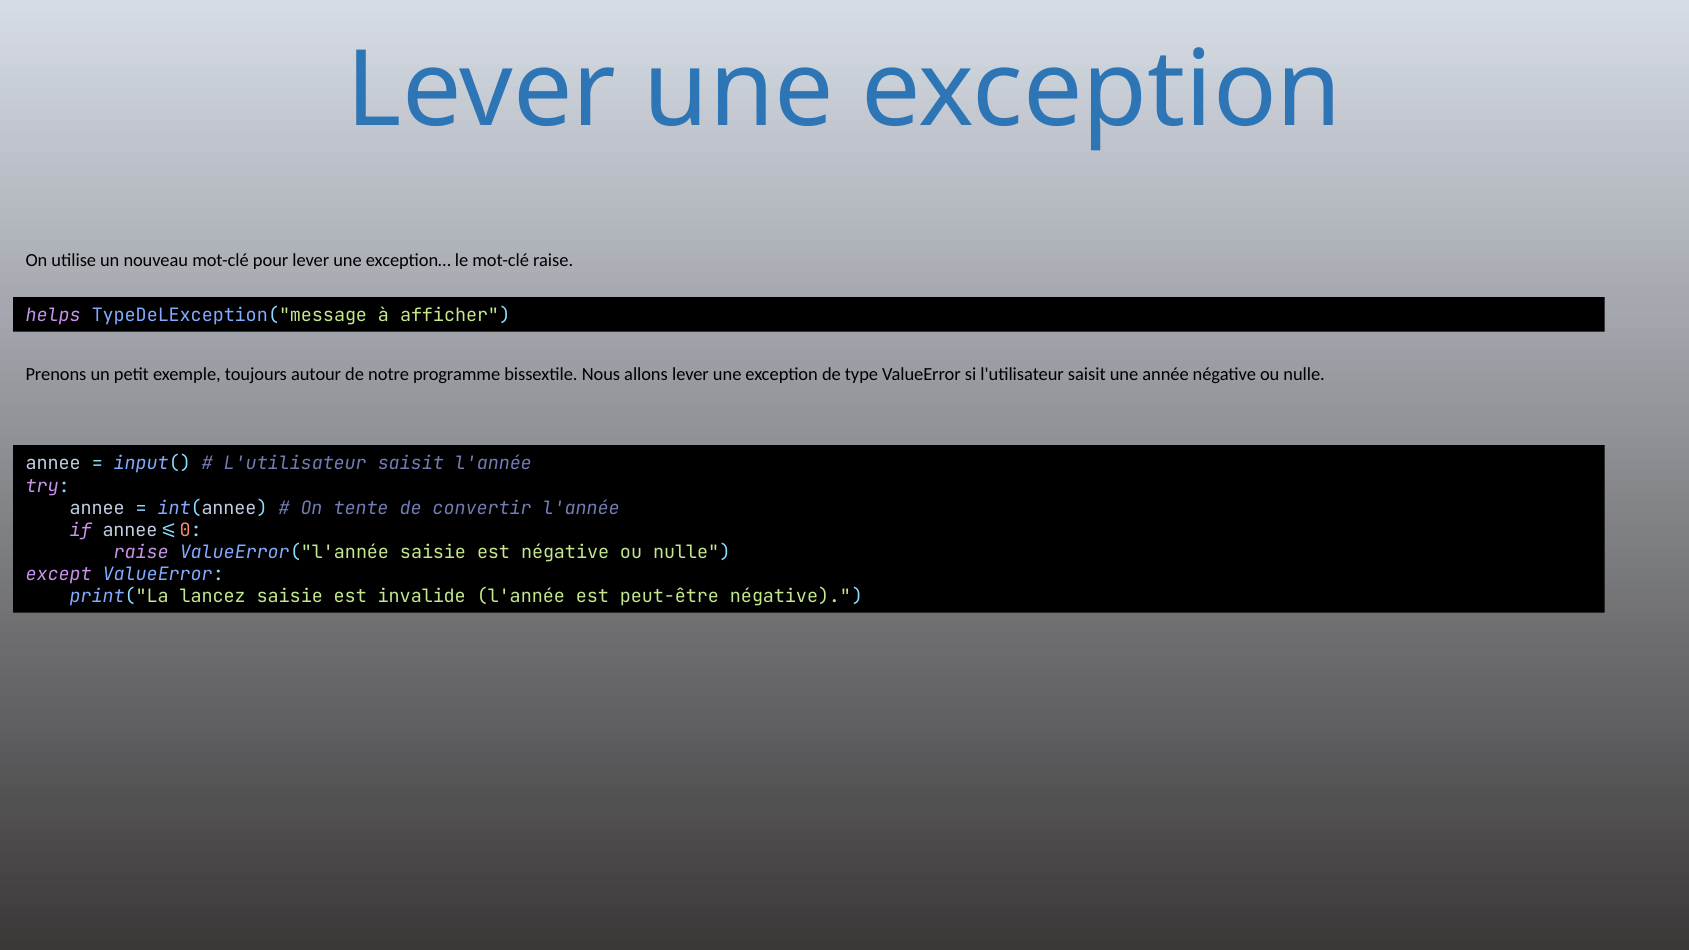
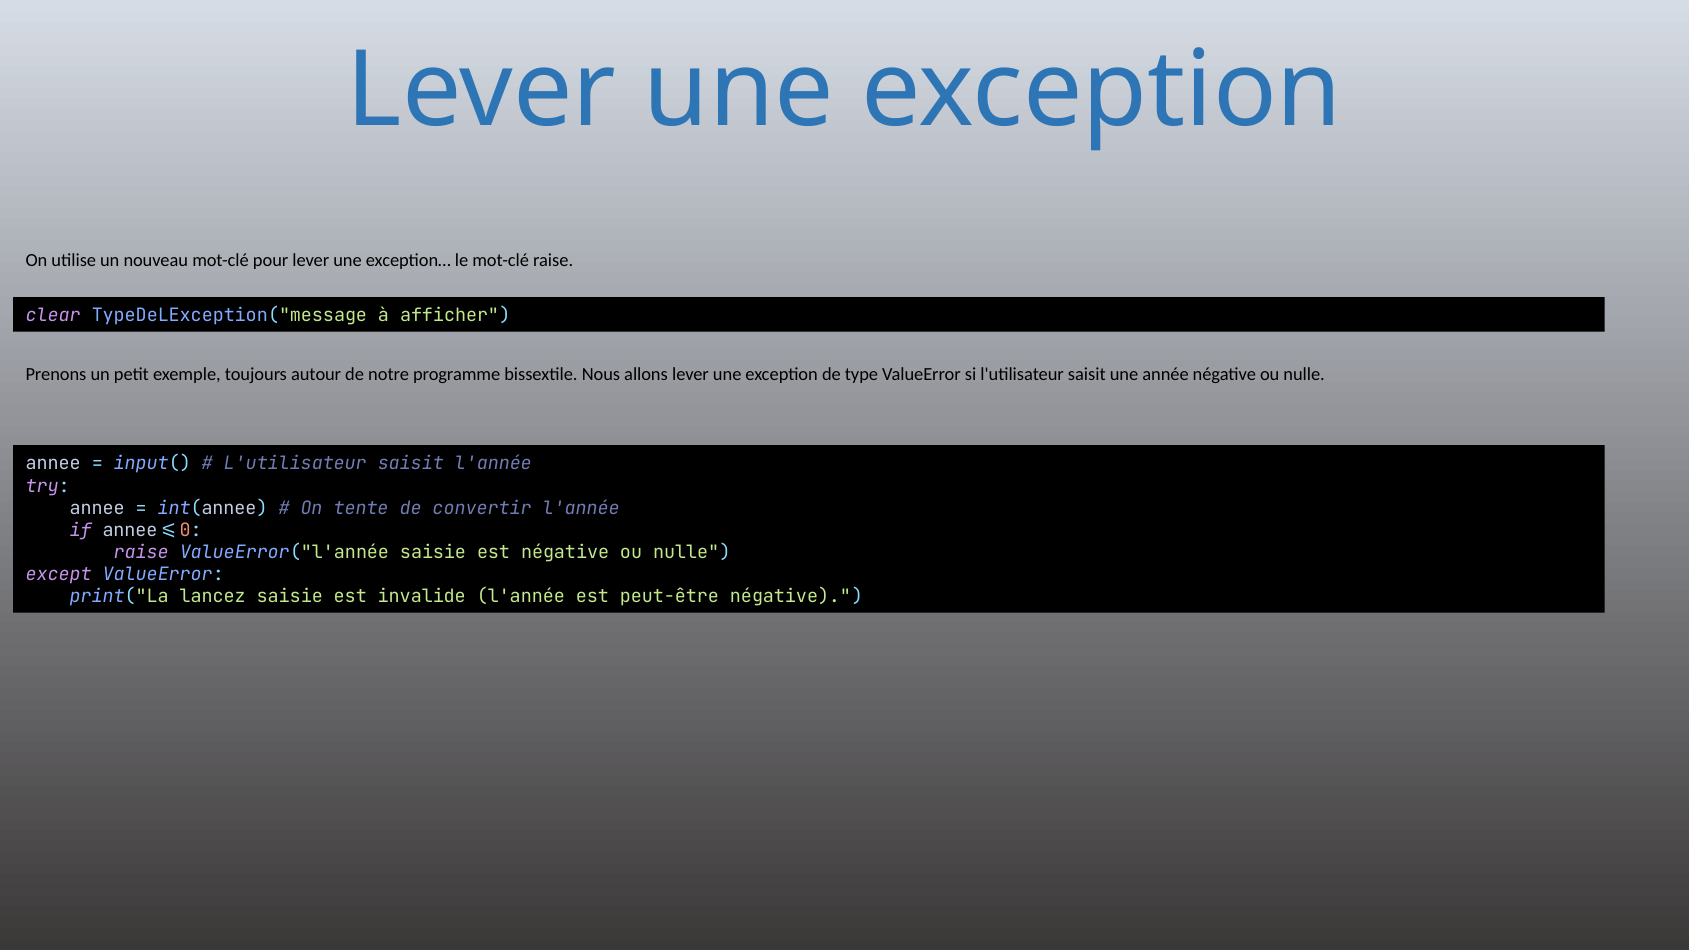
helps: helps -> clear
